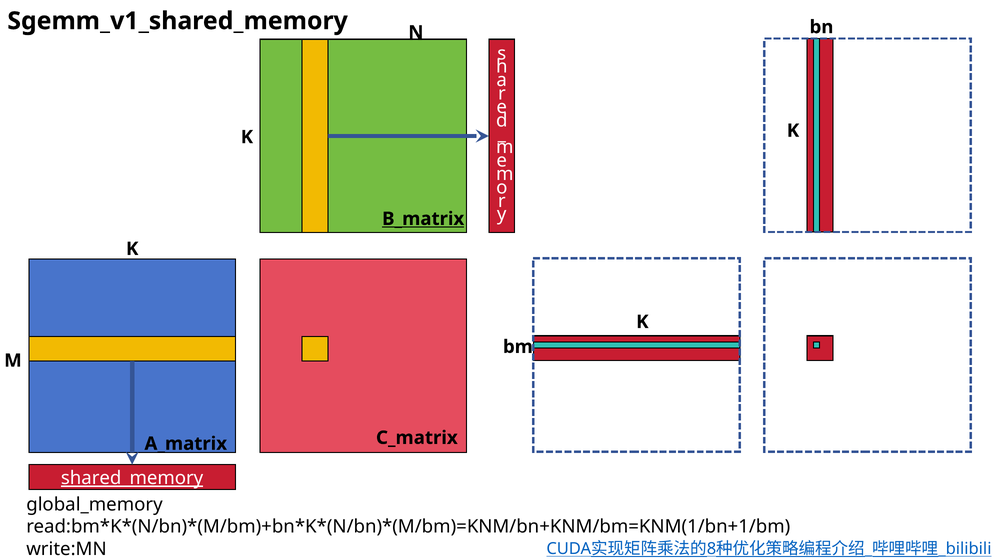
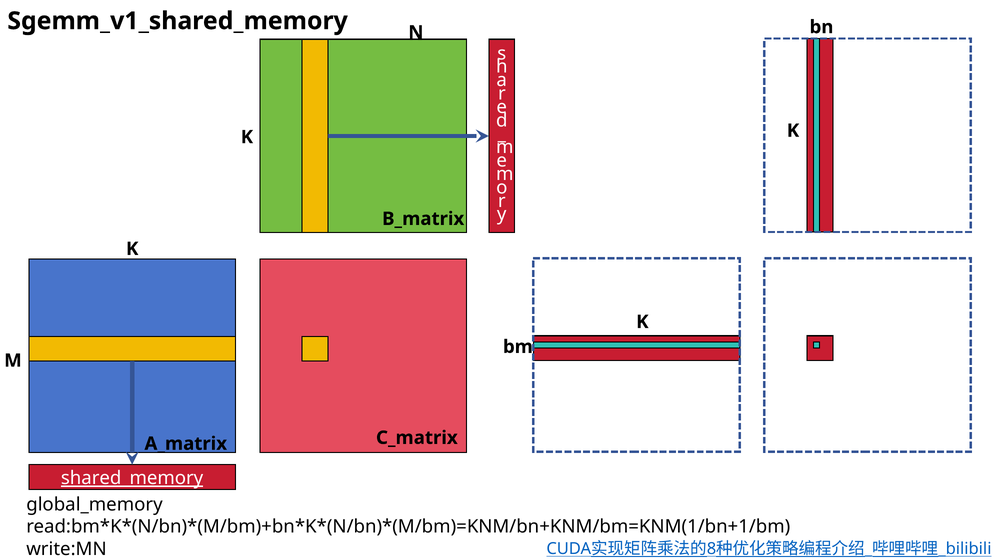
B_matrix underline: present -> none
